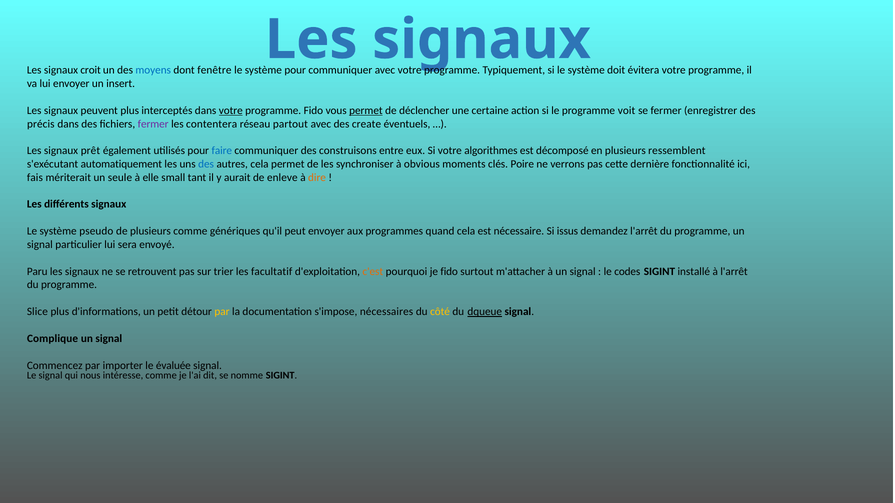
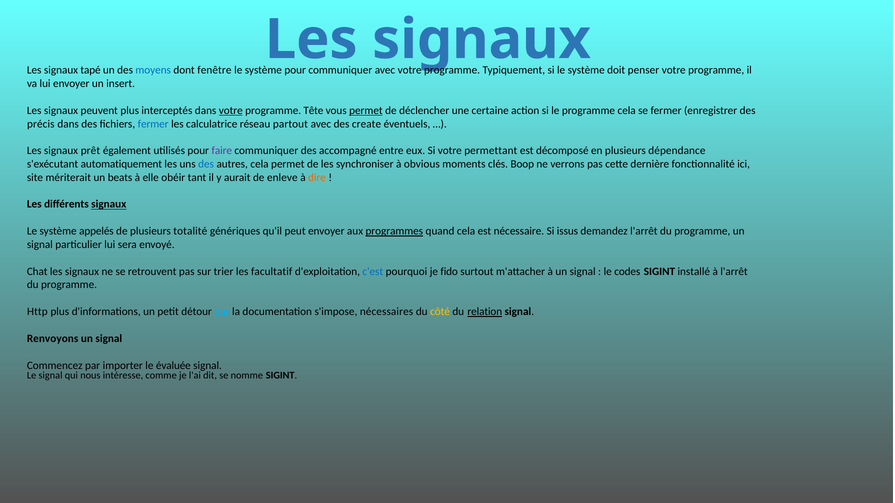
croit: croit -> tapé
évitera: évitera -> penser
programme Fido: Fido -> Tête
programme voit: voit -> cela
fermer at (153, 124) colour: purple -> blue
contentera: contentera -> calculatrice
faire colour: blue -> purple
construisons: construisons -> accompagné
algorithmes: algorithmes -> permettant
ressemblent: ressemblent -> dépendance
Poire: Poire -> Boop
fais: fais -> site
seule: seule -> beats
small: small -> obéir
signaux at (109, 204) underline: none -> present
pseudo: pseudo -> appelés
plusieurs comme: comme -> totalité
programmes underline: none -> present
Paru: Paru -> Chat
c'est colour: orange -> blue
Slice: Slice -> Http
par at (222, 312) colour: yellow -> light blue
dqueue: dqueue -> relation
Complique: Complique -> Renvoyons
